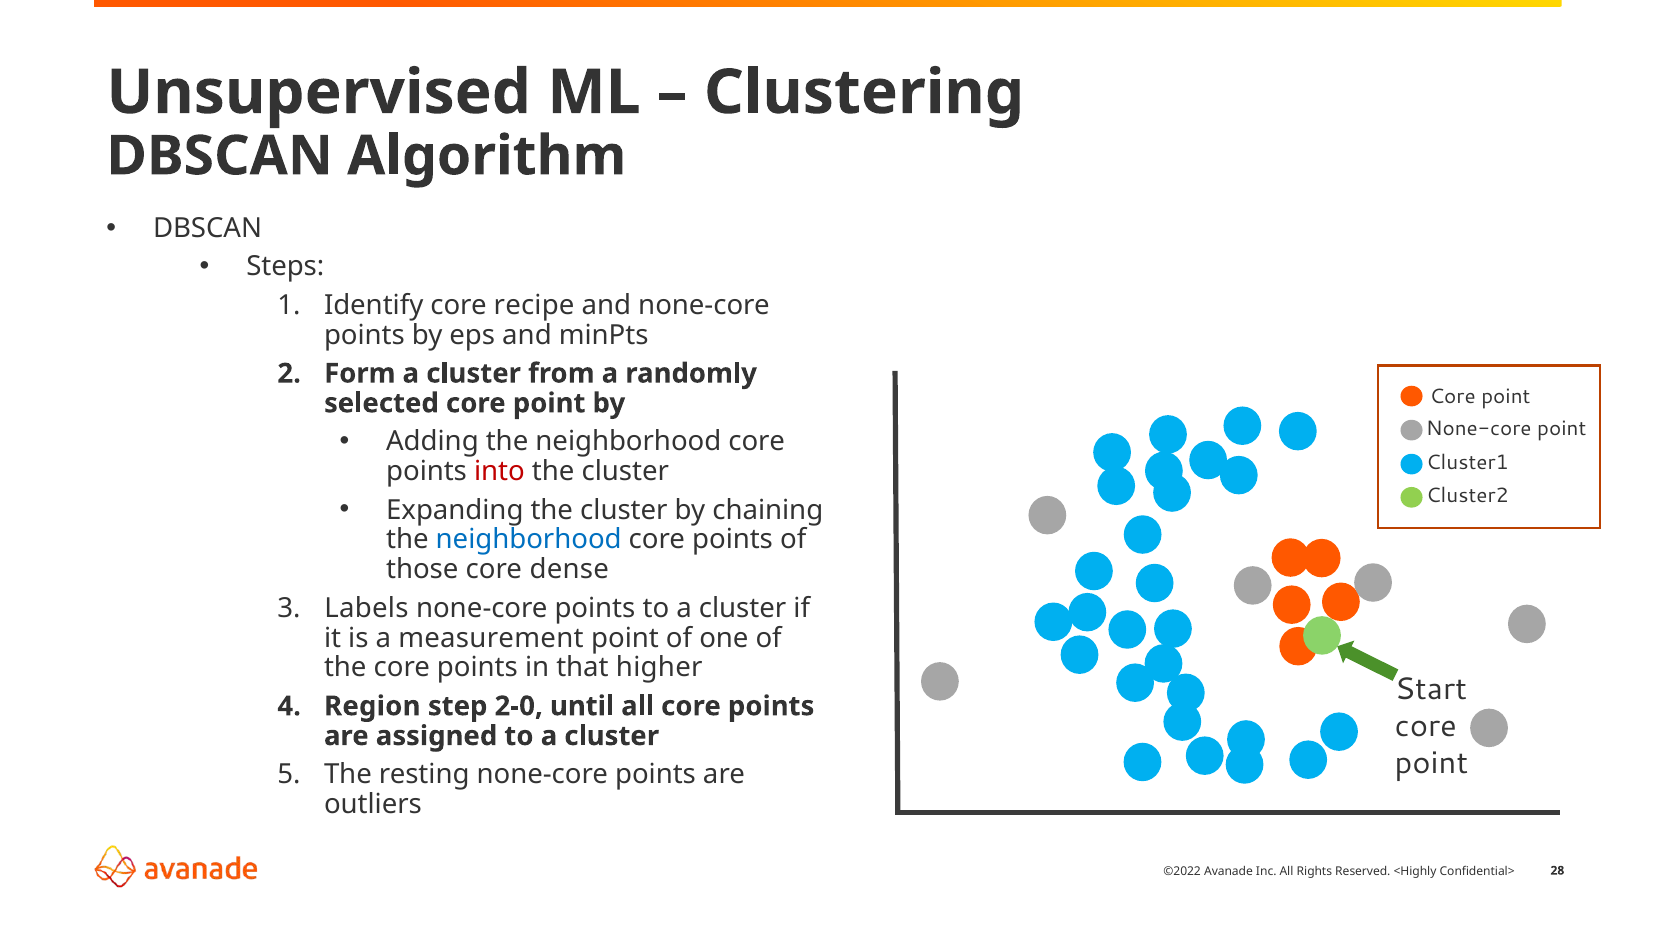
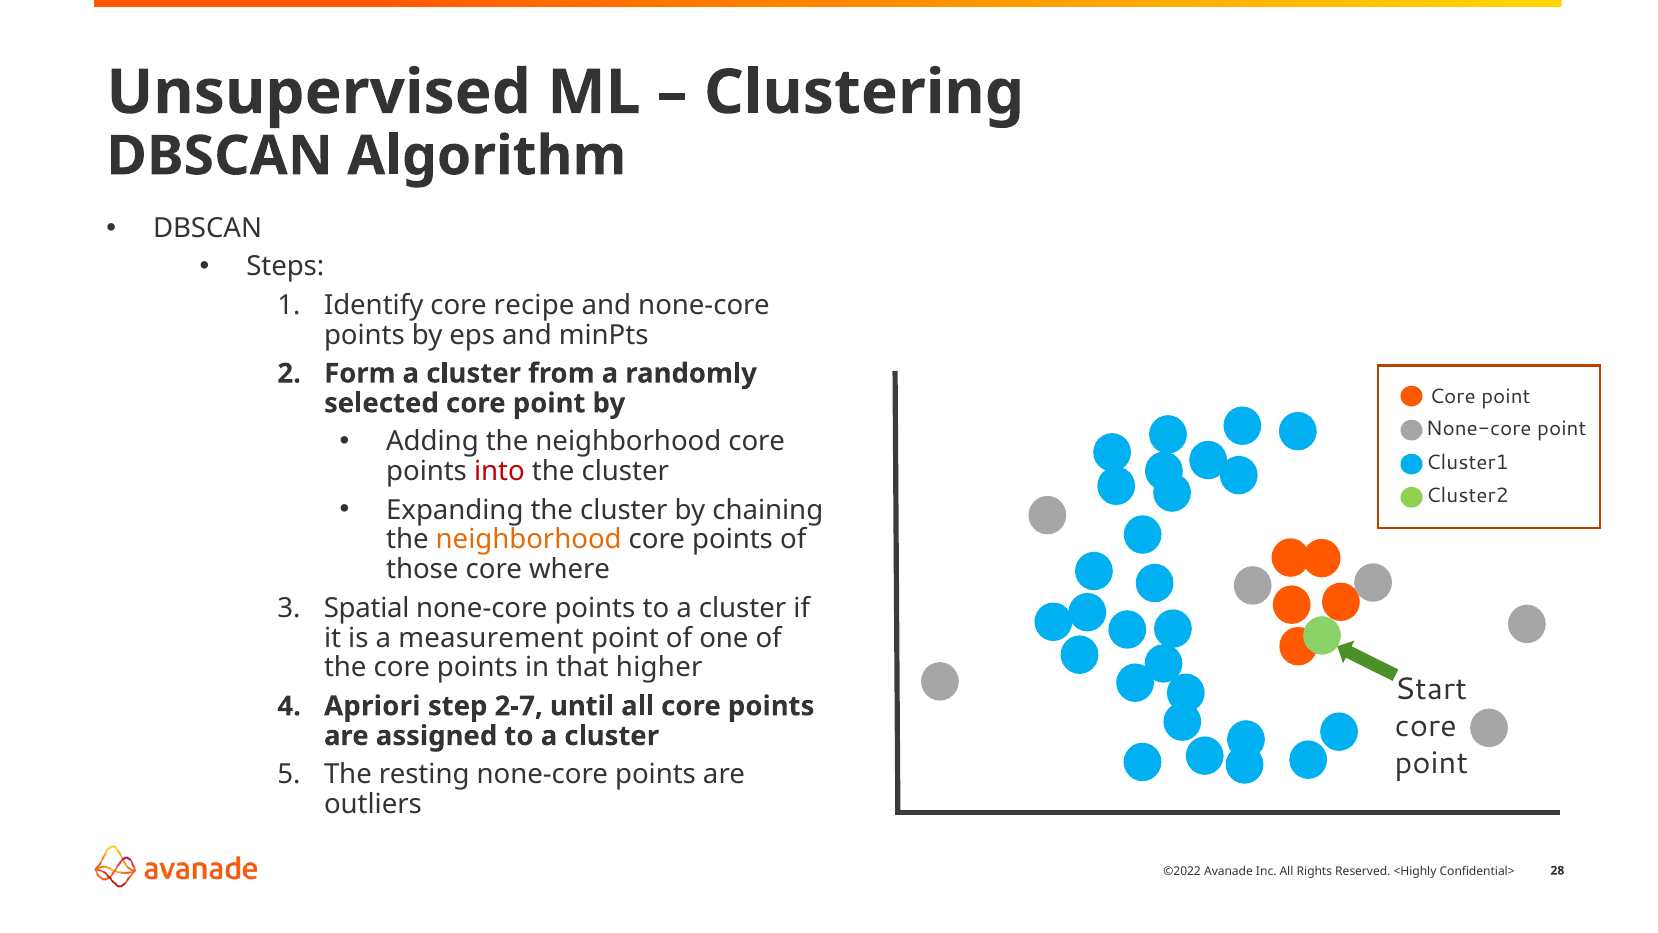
neighborhood at (529, 540) colour: blue -> orange
dense: dense -> where
Labels: Labels -> Spatial
Region: Region -> Apriori
2-0: 2-0 -> 2-7
